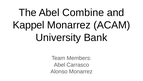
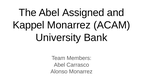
Combine: Combine -> Assigned
